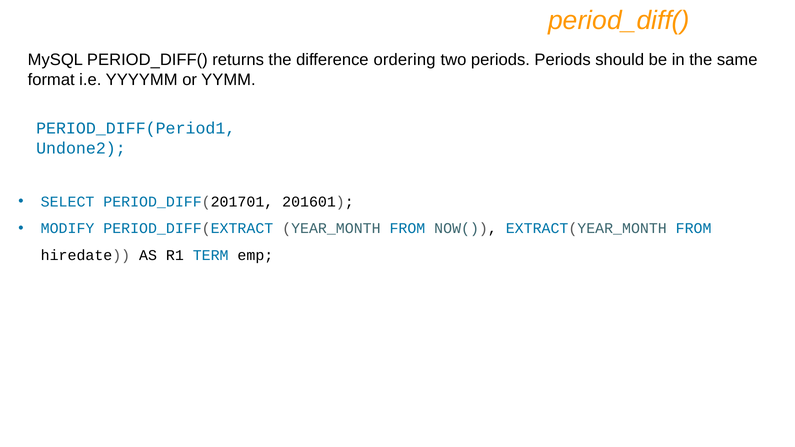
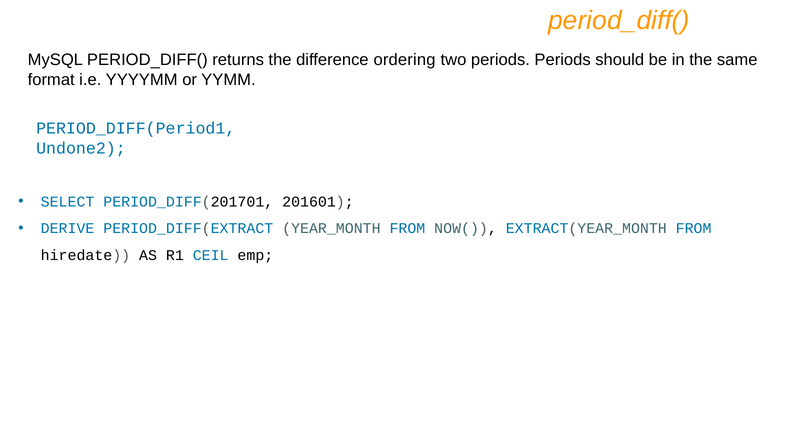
MODIFY: MODIFY -> DERIVE
TERM: TERM -> CEIL
